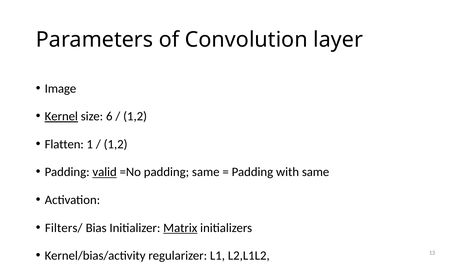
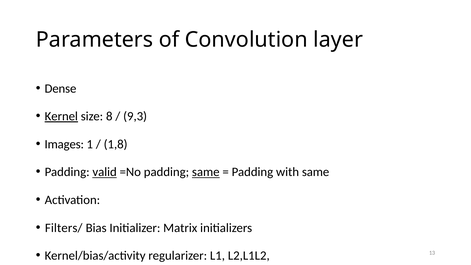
Image: Image -> Dense
6: 6 -> 8
1,2 at (135, 116): 1,2 -> 9,3
Flatten: Flatten -> Images
1,2 at (116, 144): 1,2 -> 1,8
same at (206, 172) underline: none -> present
Matrix underline: present -> none
